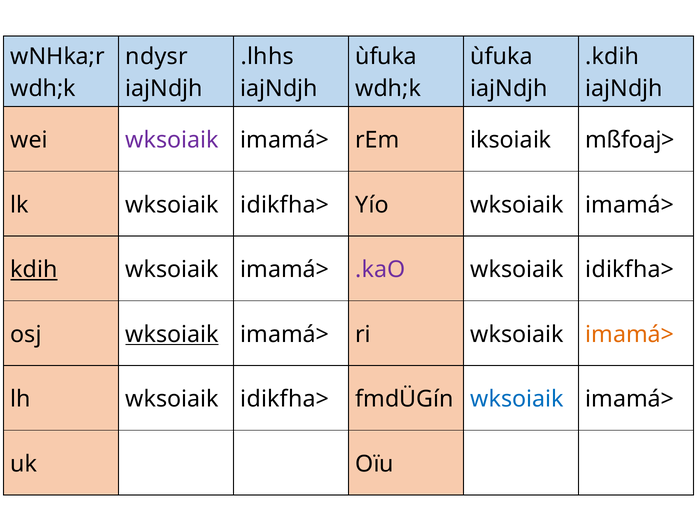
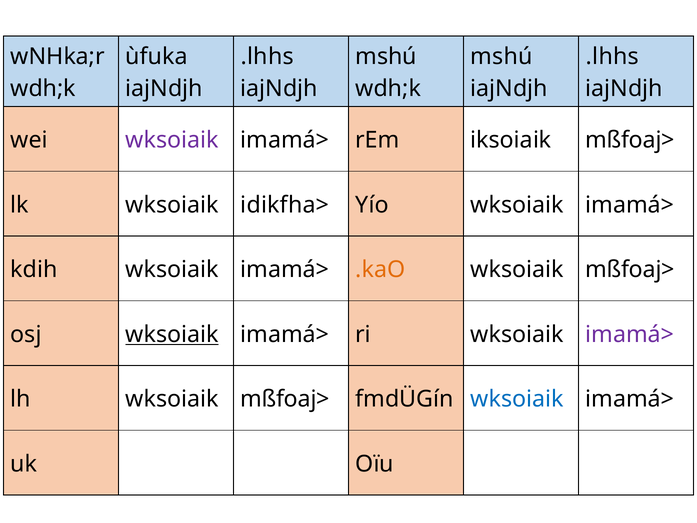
ndysr: ndysr -> ùfuka
ùfuka at (386, 57): ùfuka -> mshú
ùfuka at (502, 57): ùfuka -> mshú
.kdih at (612, 57): .kdih -> .lhhs
kdih underline: present -> none
.kaO colour: purple -> orange
idikfha> at (630, 270): idikfha> -> mßfoaj>
imamá> at (630, 334) colour: orange -> purple
lh wksoiaik idikfha>: idikfha> -> mßfoaj>
